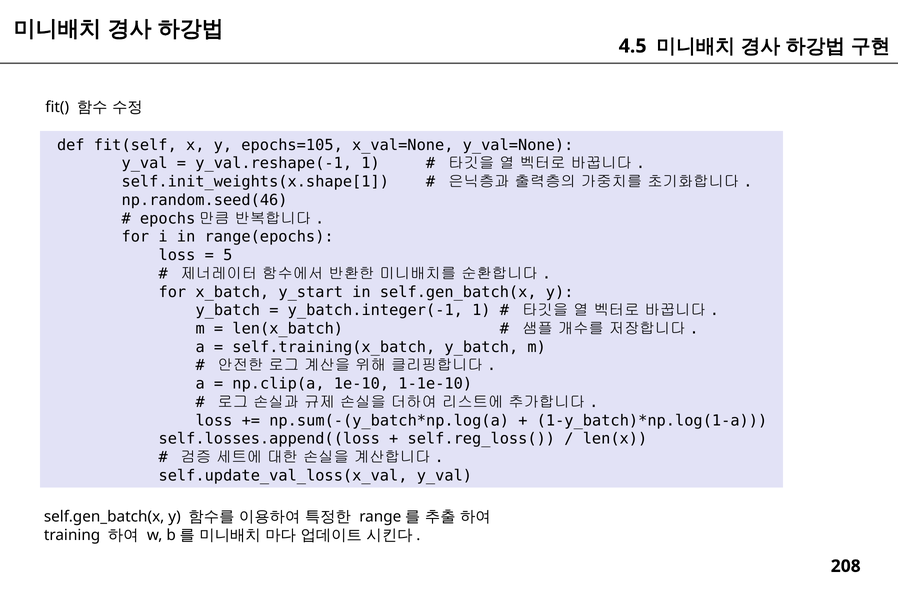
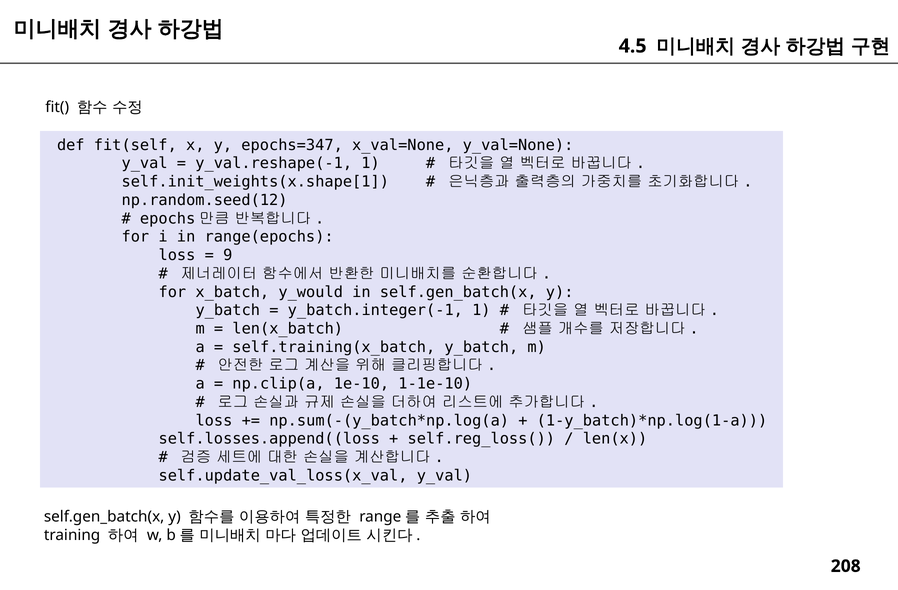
epochs=105: epochs=105 -> epochs=347
np.random.seed(46: np.random.seed(46 -> np.random.seed(12
5: 5 -> 9
y_start: y_start -> y_would
